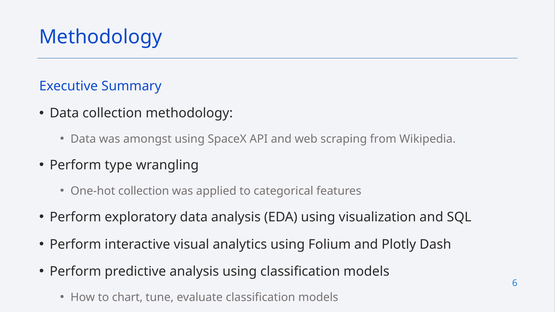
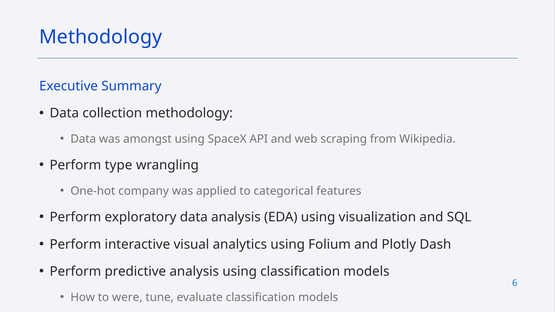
One-hot collection: collection -> company
chart: chart -> were
